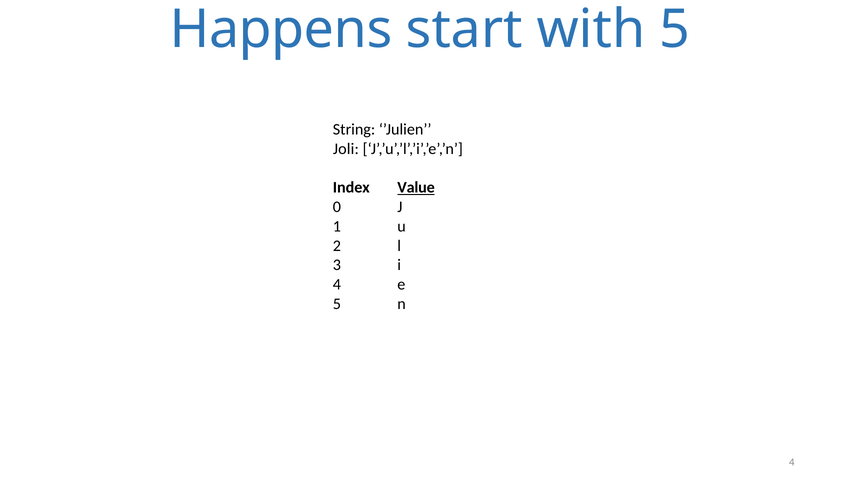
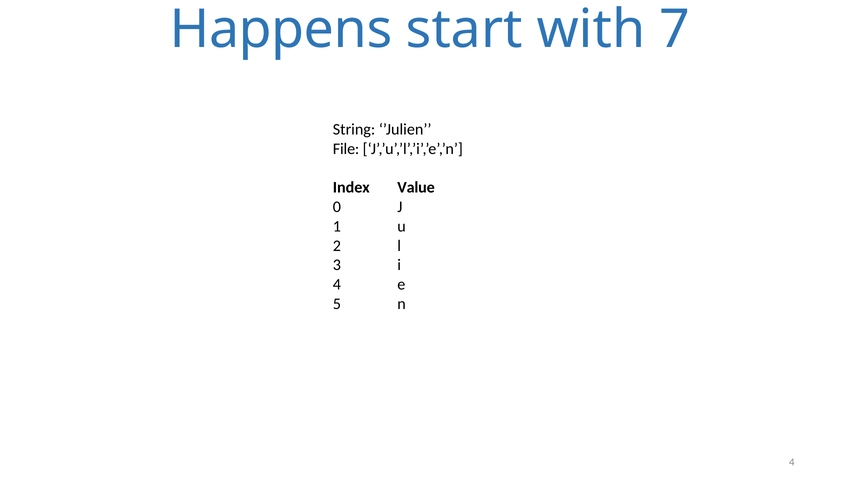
with 5: 5 -> 7
Joli: Joli -> File
Value underline: present -> none
